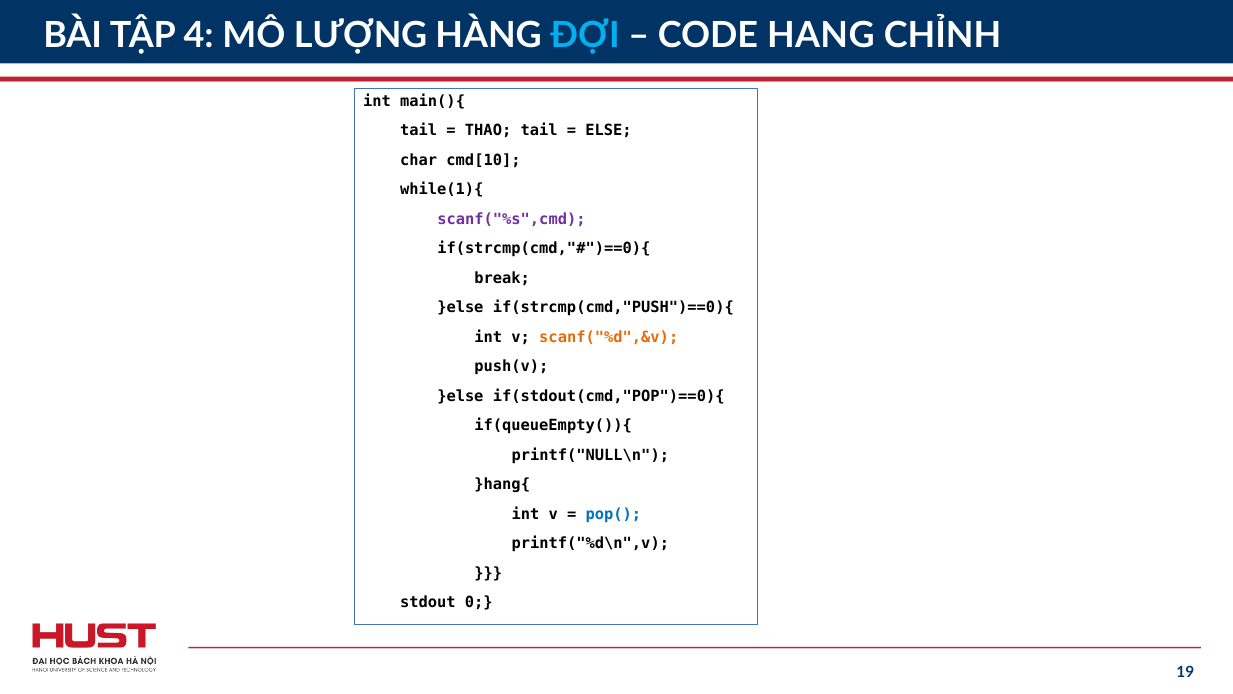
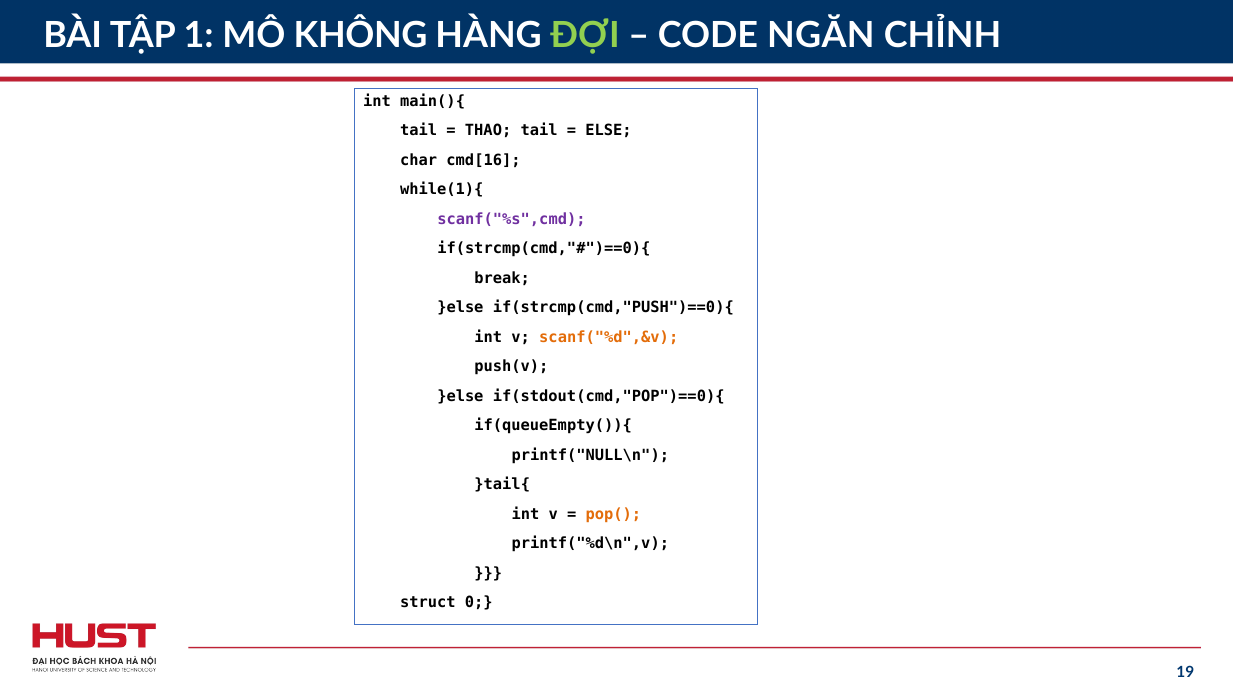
4: 4 -> 1
LƯỢNG: LƯỢNG -> KHÔNG
ĐỢI colour: light blue -> light green
HANG: HANG -> NGĂN
cmd[10: cmd[10 -> cmd[16
}hang{: }hang{ -> }tail{
pop( colour: blue -> orange
stdout: stdout -> struct
